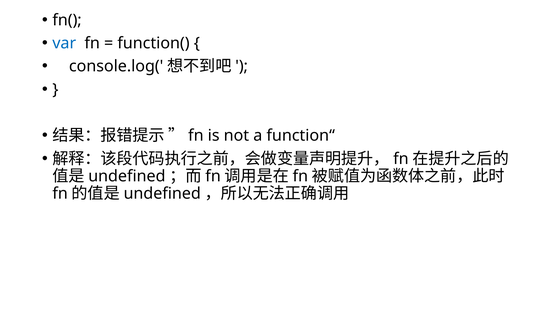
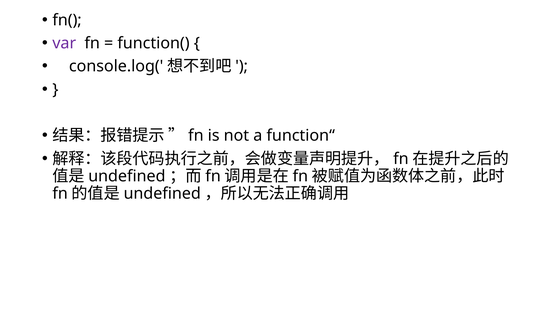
var colour: blue -> purple
